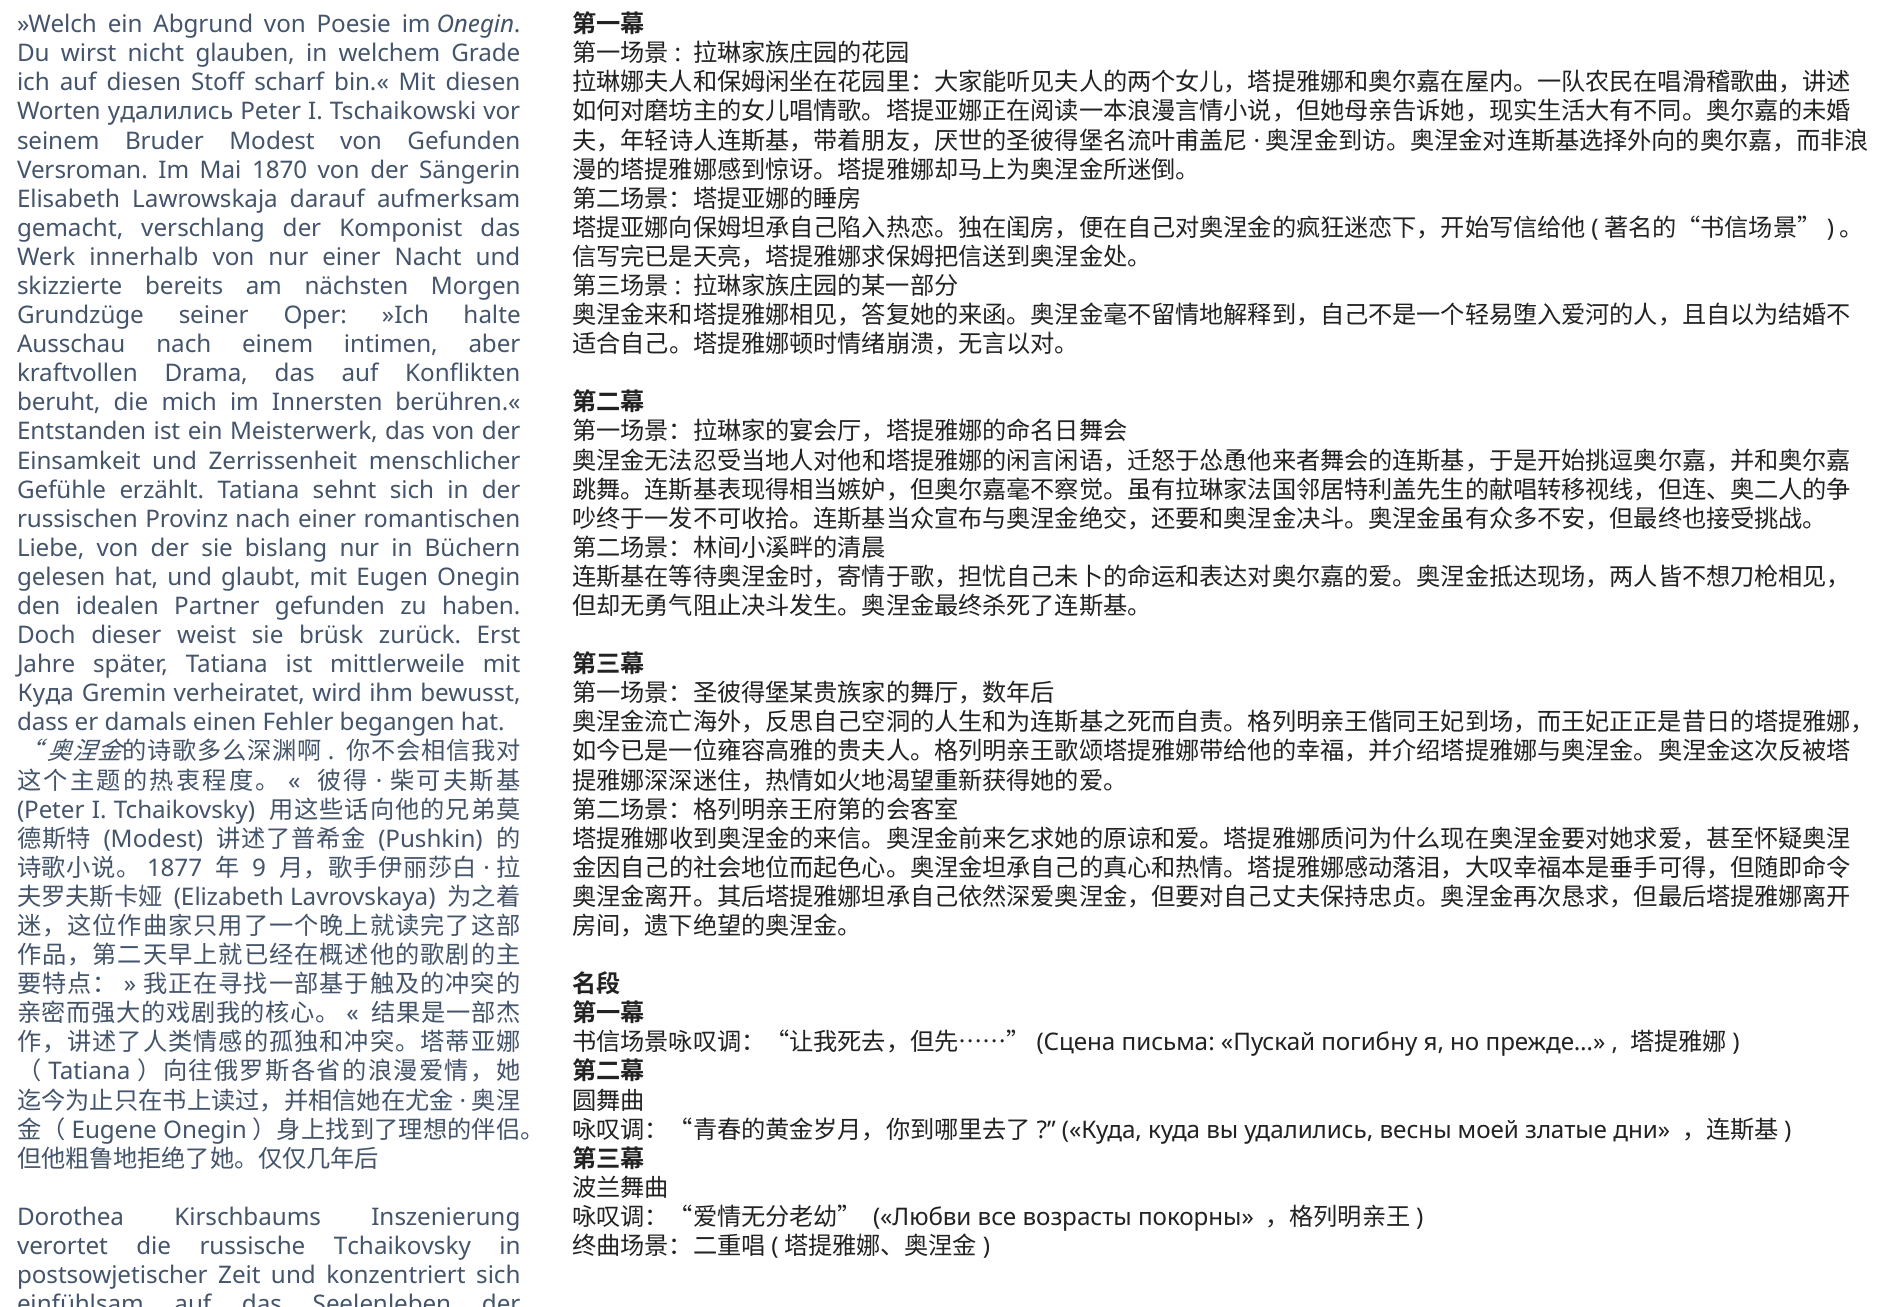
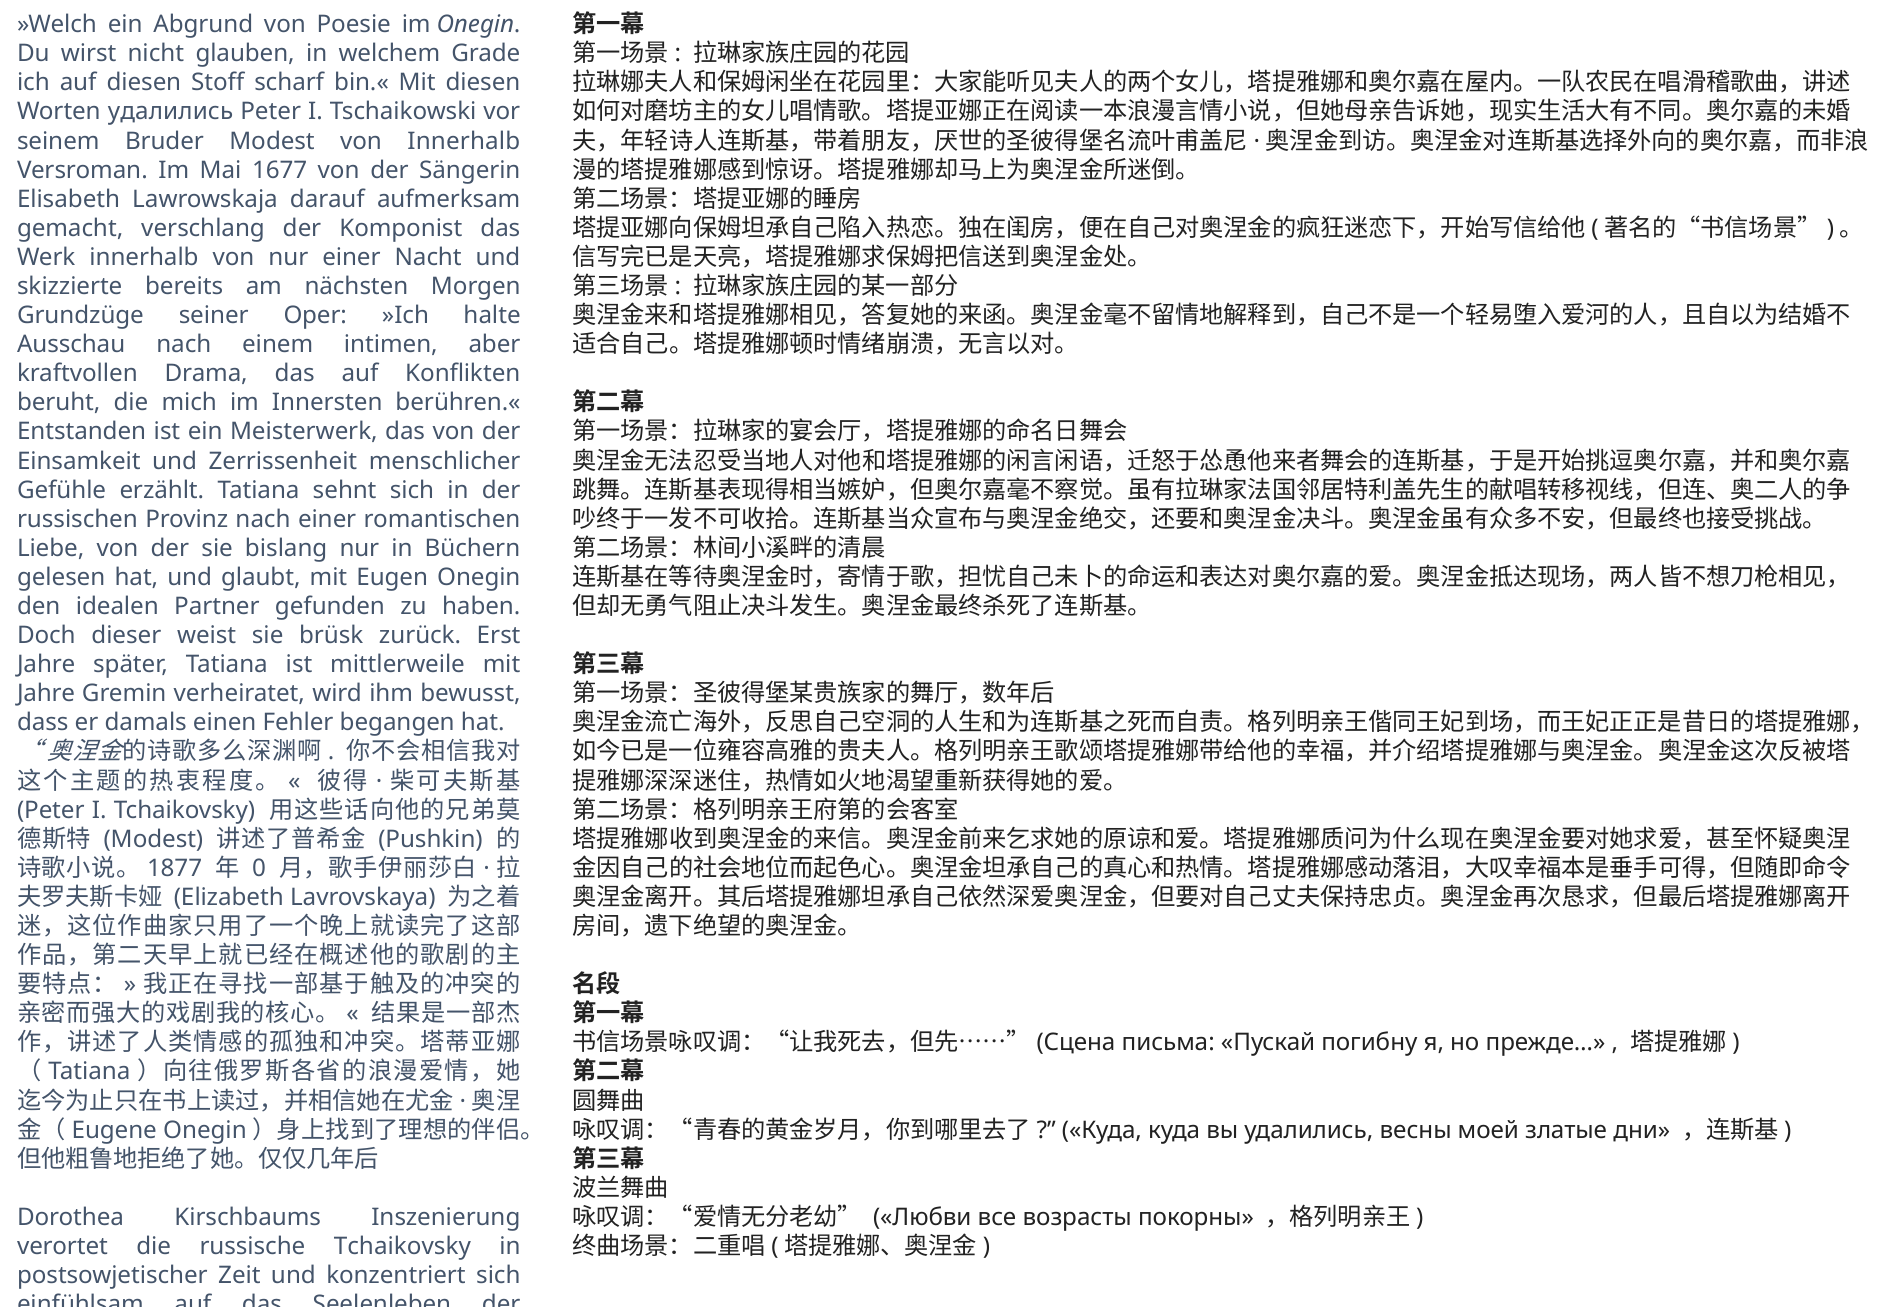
von Gefunden: Gefunden -> Innerhalb
1870: 1870 -> 1677
Куда at (46, 694): Куда -> Jahre
9: 9 -> 0
